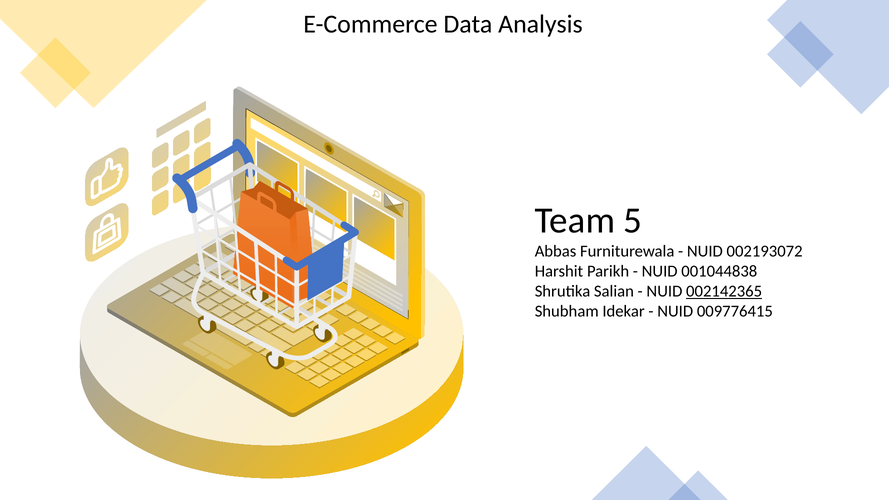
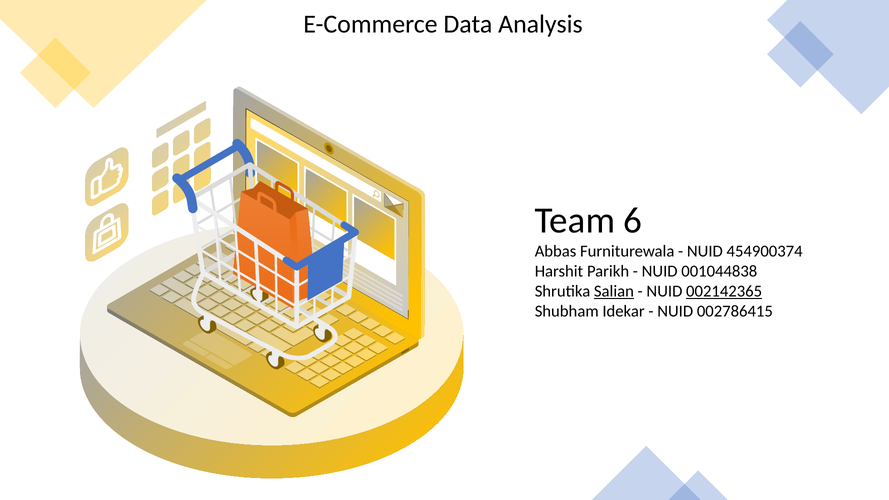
5: 5 -> 6
002193072: 002193072 -> 454900374
Salian underline: none -> present
009776415: 009776415 -> 002786415
